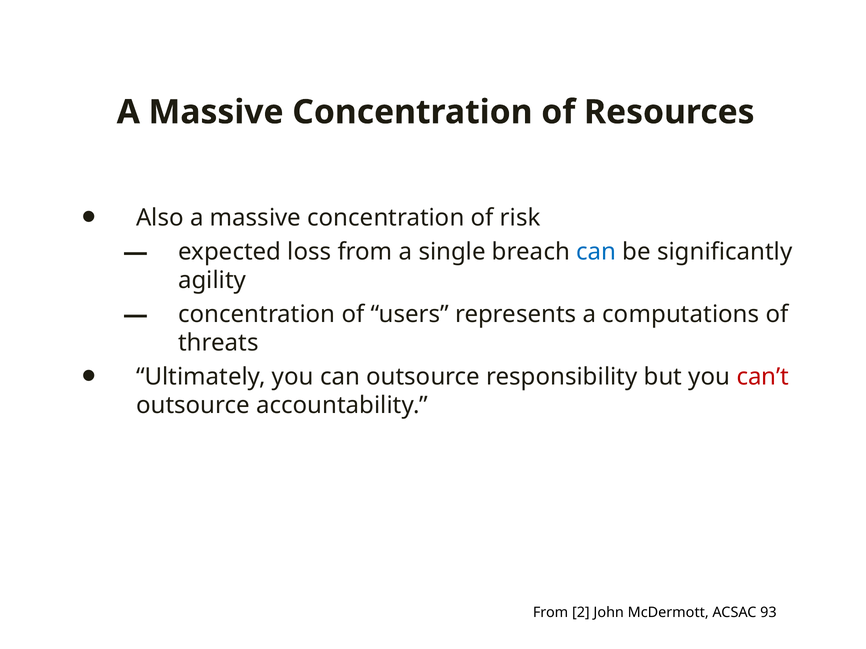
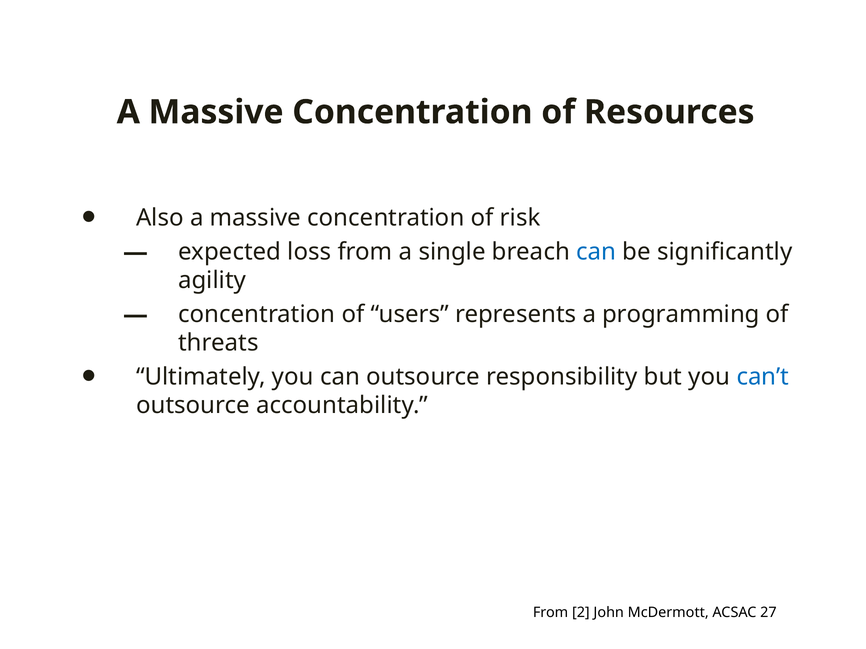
computations: computations -> programming
can’t colour: red -> blue
93: 93 -> 27
